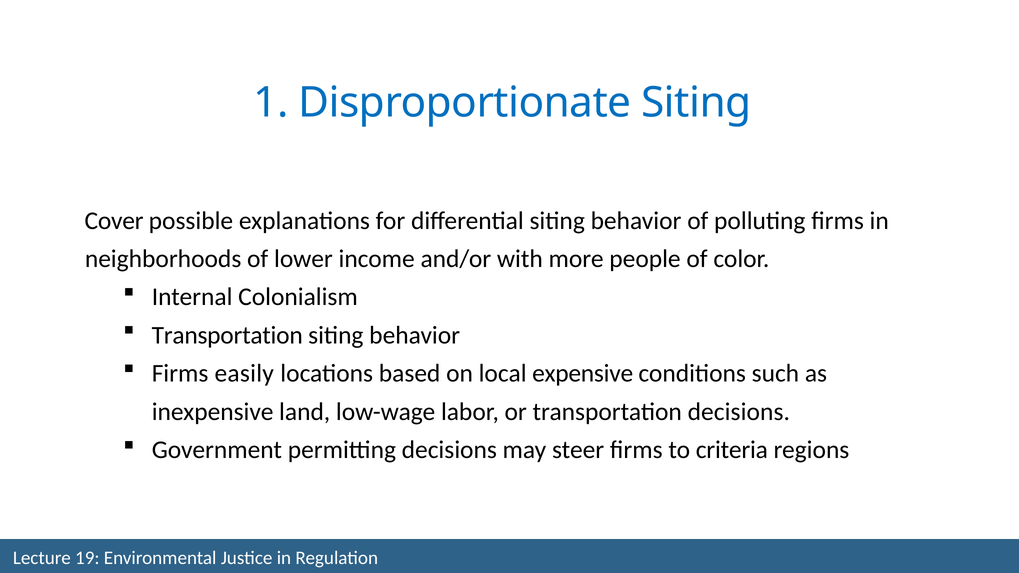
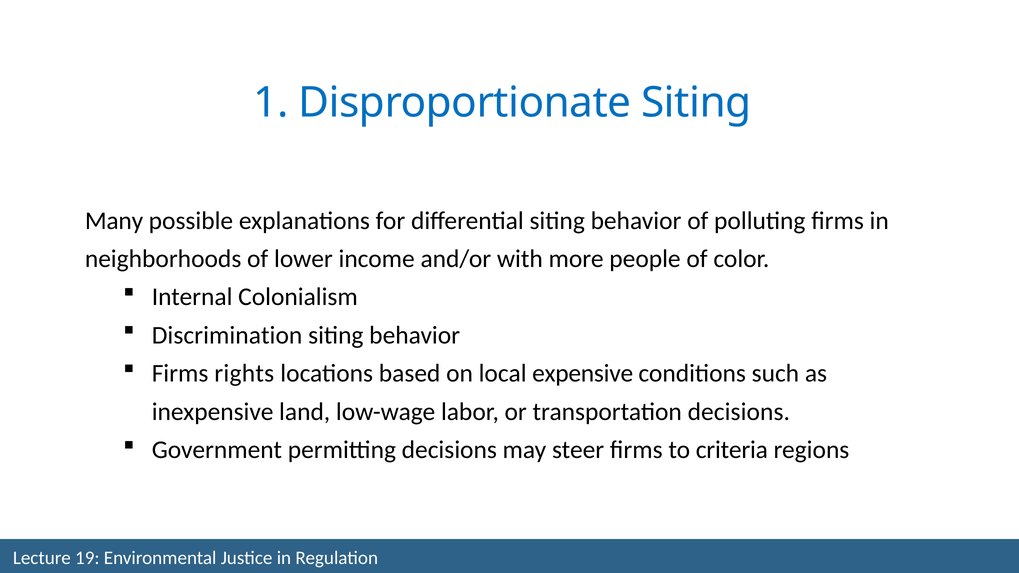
Cover: Cover -> Many
Transportation at (227, 335): Transportation -> Discrimination
easily: easily -> rights
